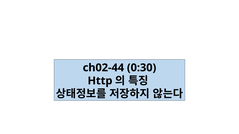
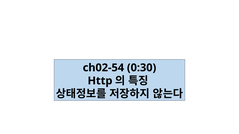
ch02-44: ch02-44 -> ch02-54
